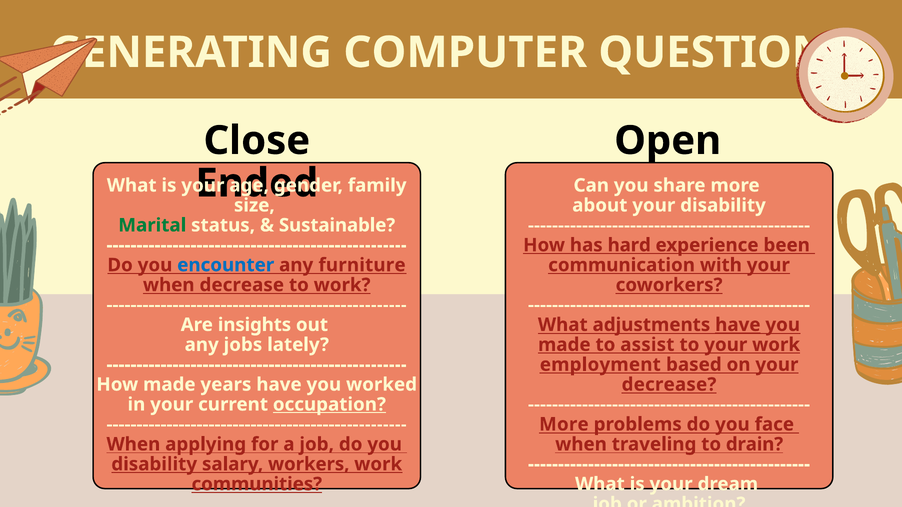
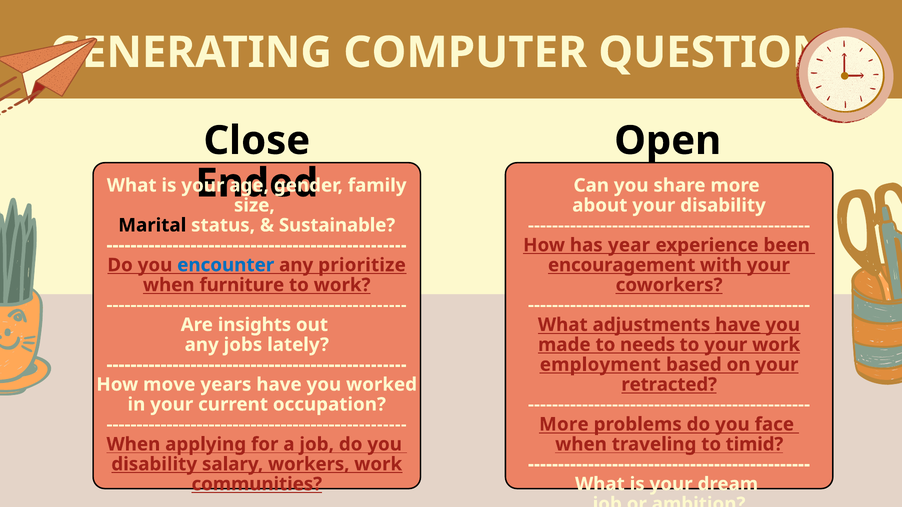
Marital colour: green -> black
hard: hard -> year
furniture: furniture -> prioritize
communication: communication -> encouragement
when decrease: decrease -> furniture
assist: assist -> needs
How made: made -> move
decrease at (669, 385): decrease -> retracted
occupation underline: present -> none
drain: drain -> timid
